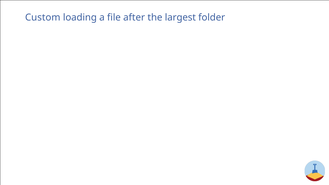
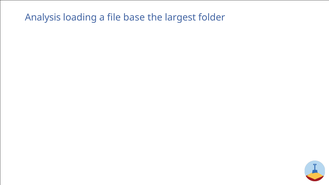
Custom: Custom -> Analysis
after: after -> base
